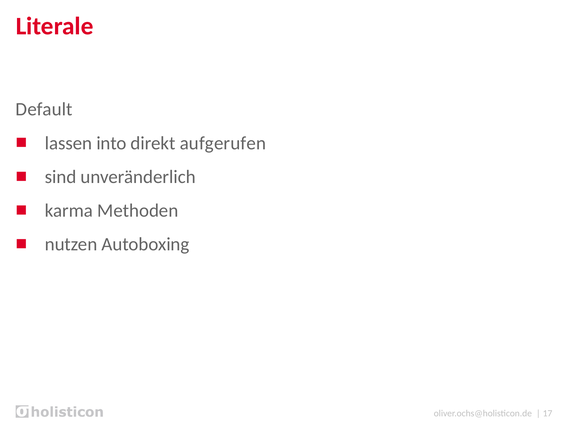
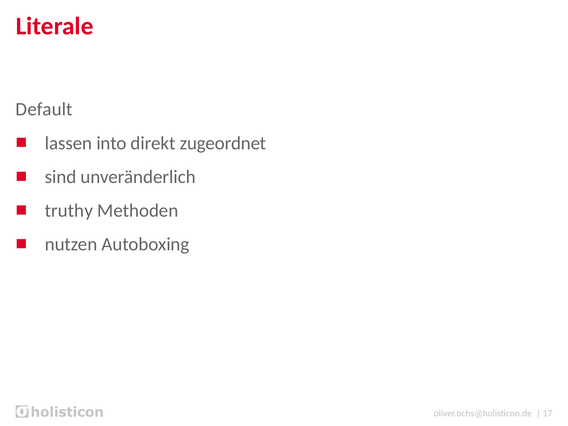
aufgerufen: aufgerufen -> zugeordnet
karma: karma -> truthy
